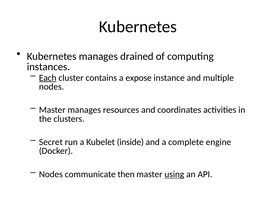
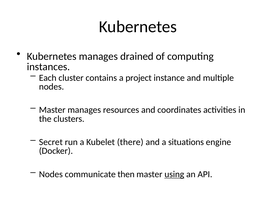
Each underline: present -> none
expose: expose -> project
inside: inside -> there
complete: complete -> situations
